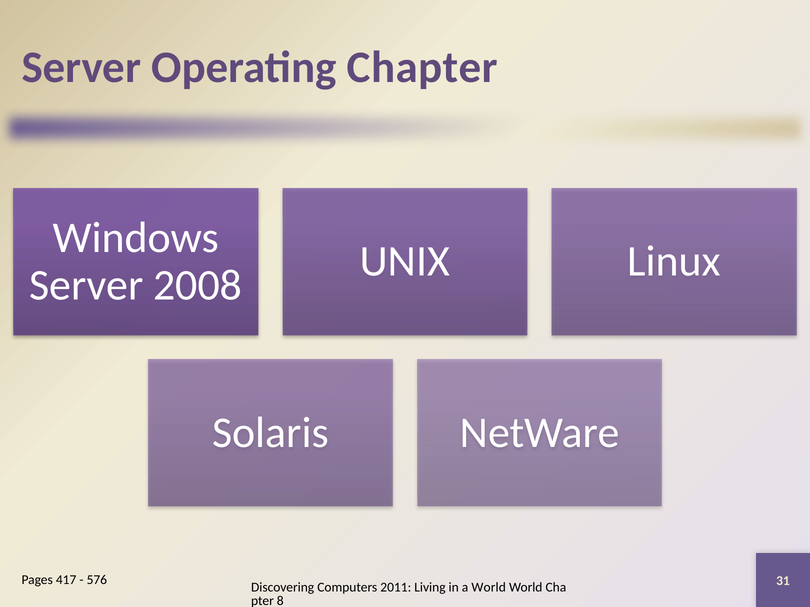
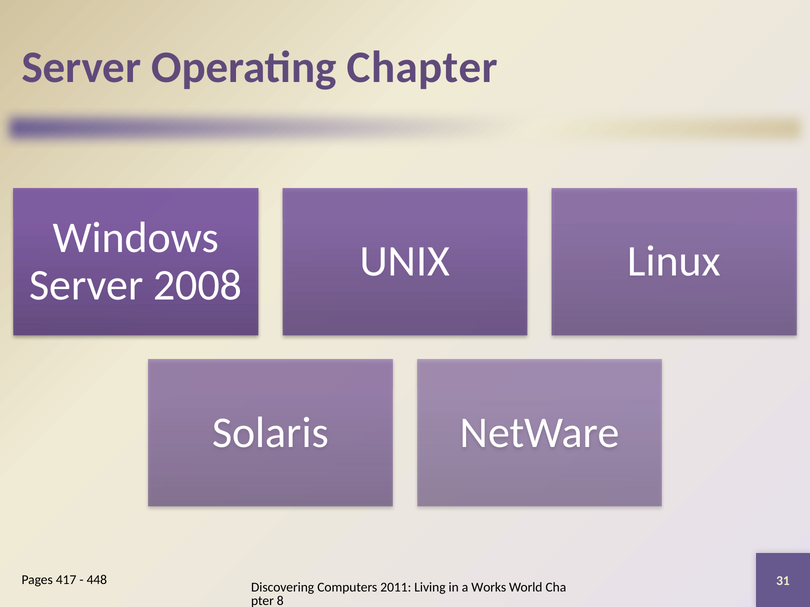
576: 576 -> 448
a World: World -> Works
